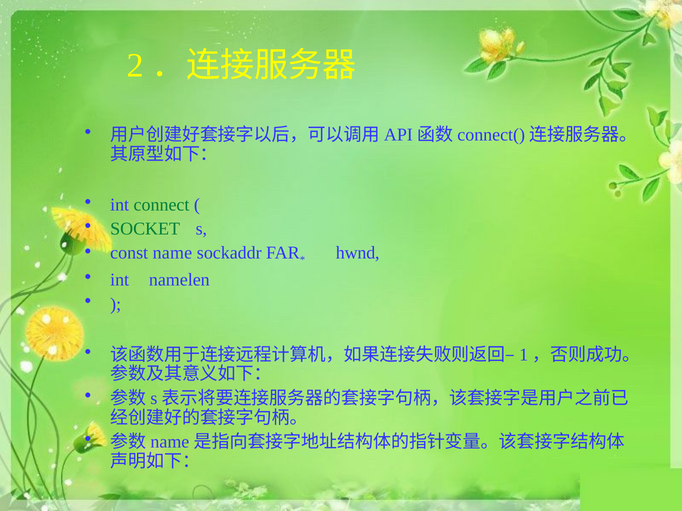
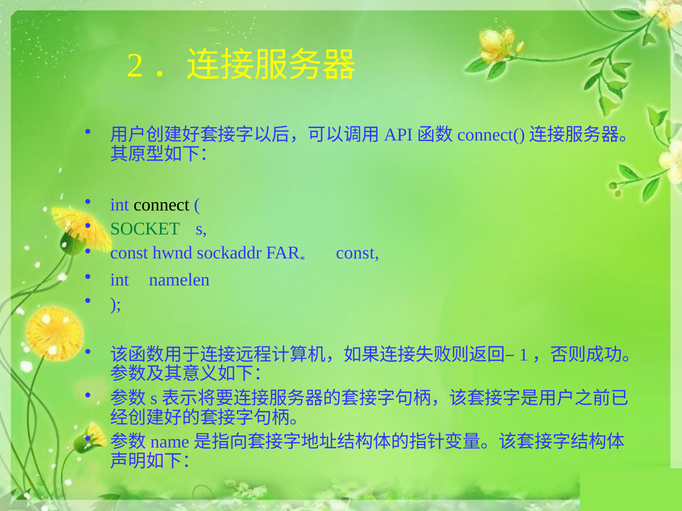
connect colour: green -> black
name: name -> hwnd
hwnd at (358, 253): hwnd -> const
